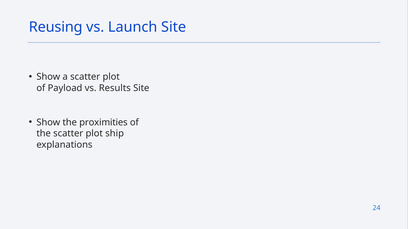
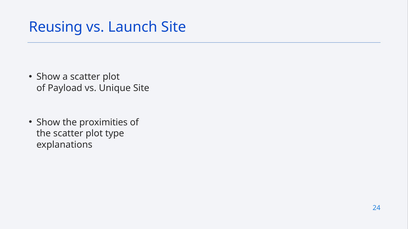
Results: Results -> Unique
ship: ship -> type
